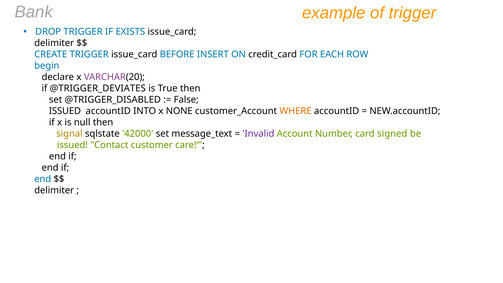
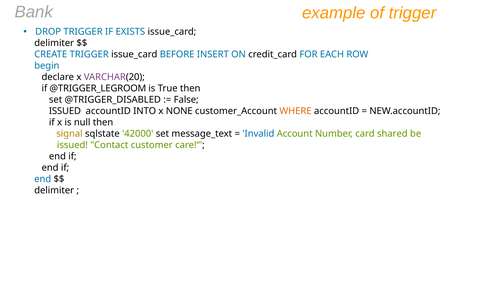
@TRIGGER_DEVIATES: @TRIGGER_DEVIATES -> @TRIGGER_LEGROOM
Invalid colour: purple -> blue
signed: signed -> shared
